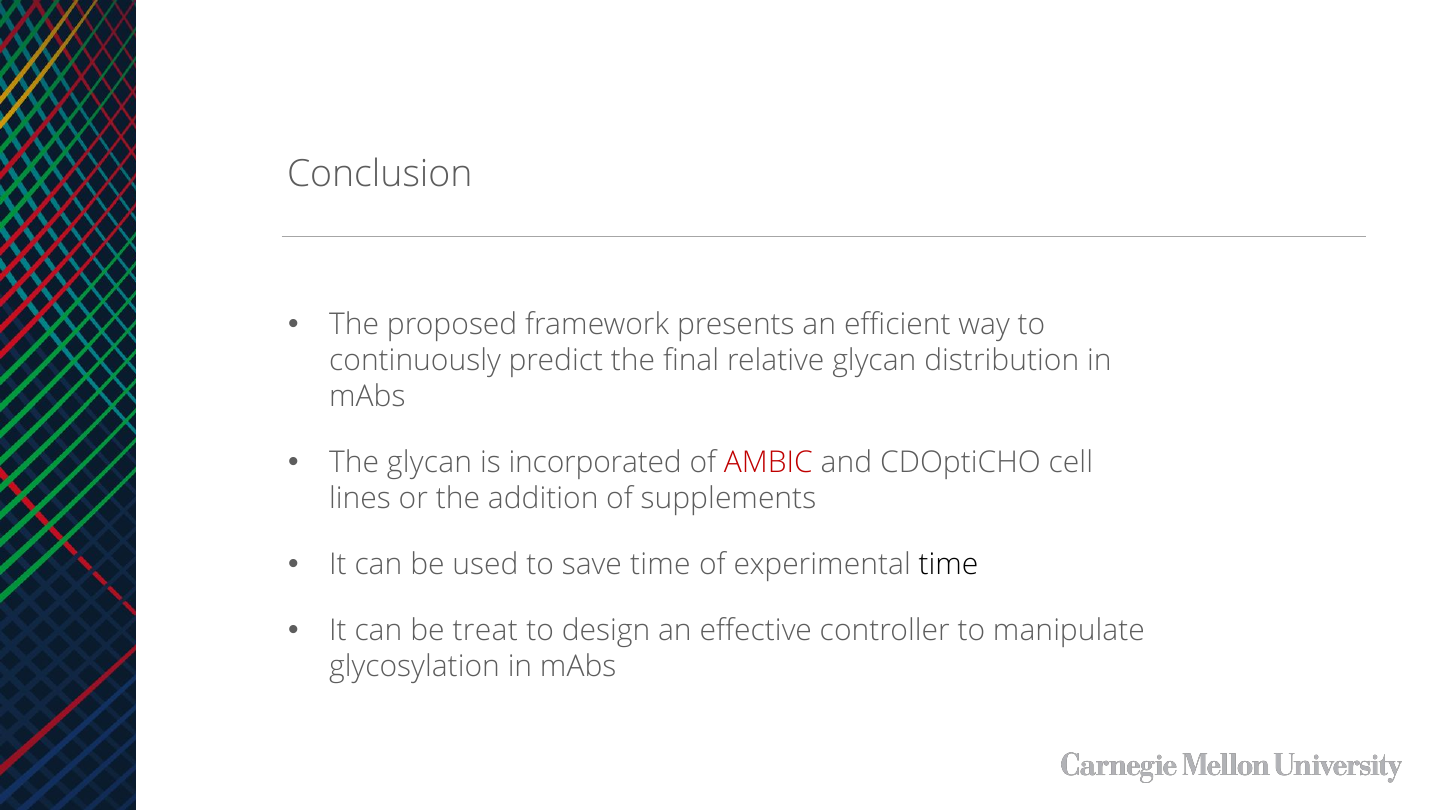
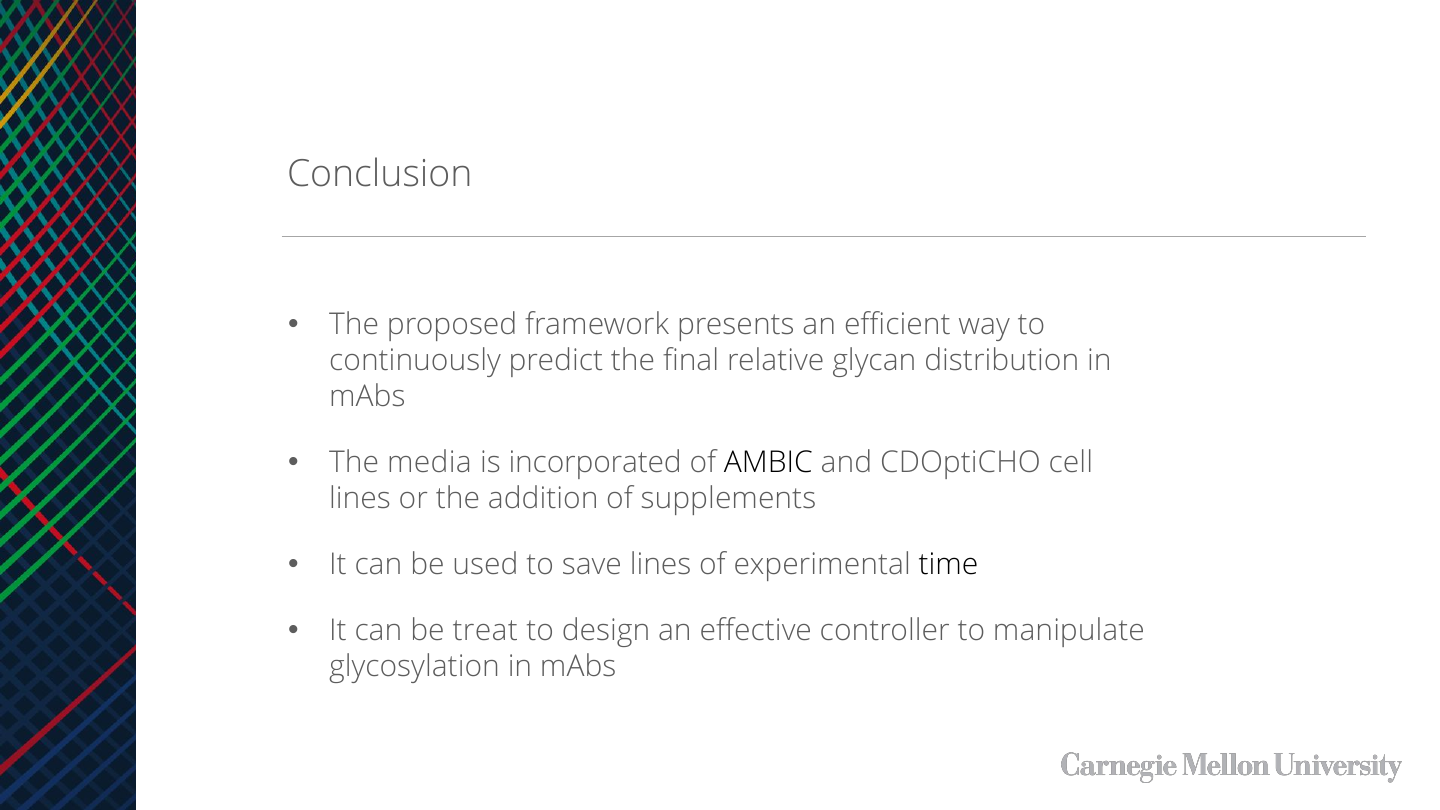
The glycan: glycan -> media
AMBIC colour: red -> black
save time: time -> lines
